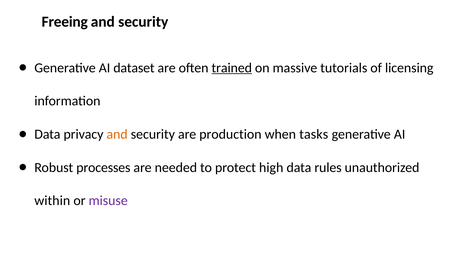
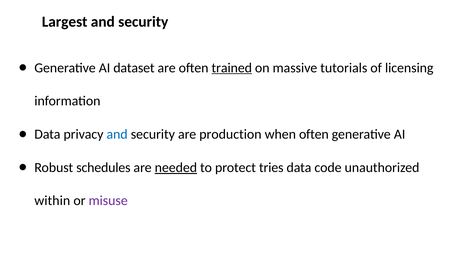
Freeing: Freeing -> Largest
and at (117, 134) colour: orange -> blue
when tasks: tasks -> often
processes: processes -> schedules
needed underline: none -> present
high: high -> tries
rules: rules -> code
